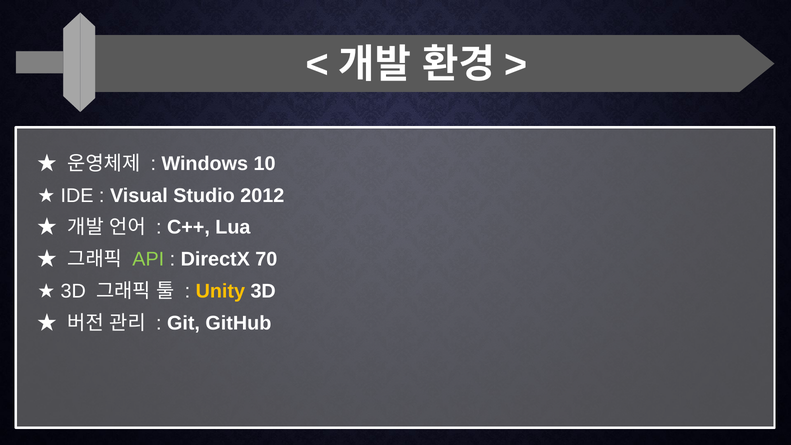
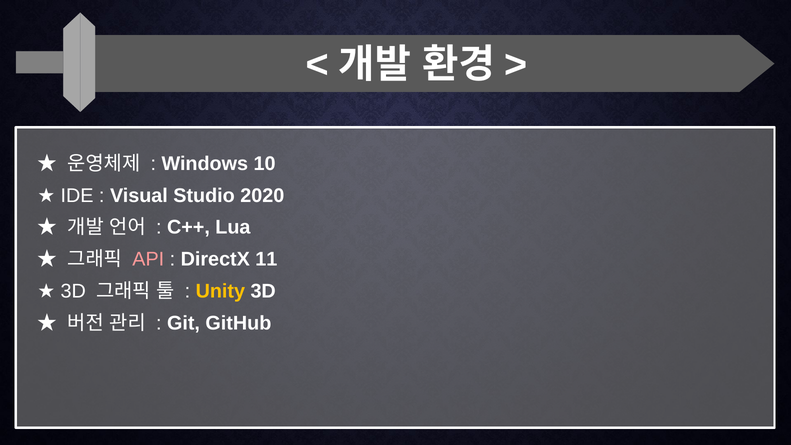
2012: 2012 -> 2020
API colour: light green -> pink
70: 70 -> 11
